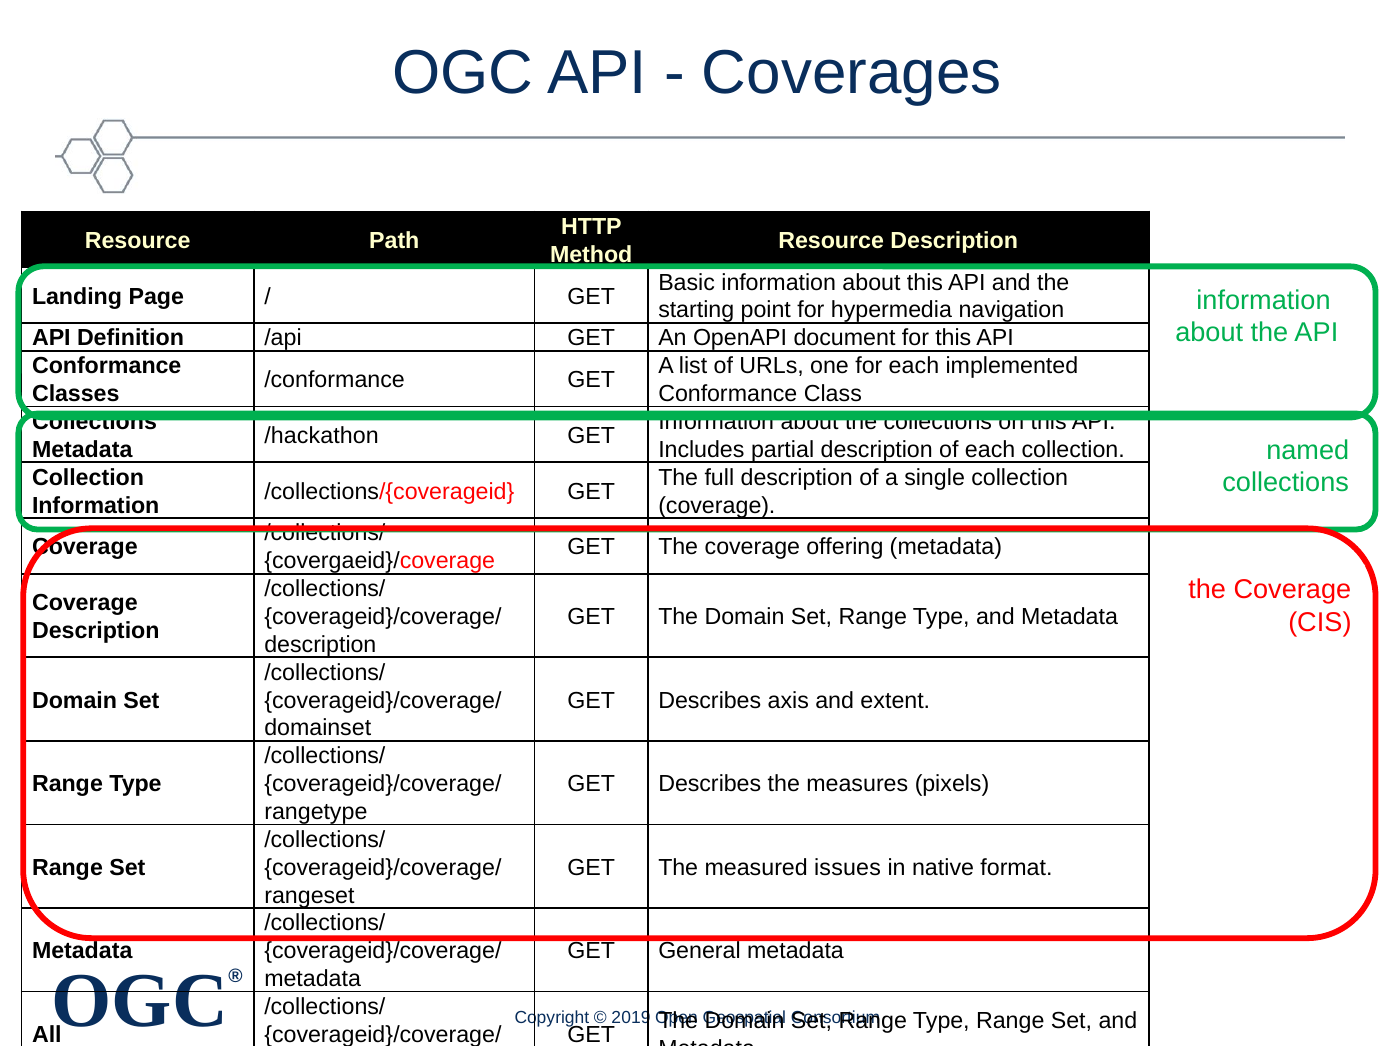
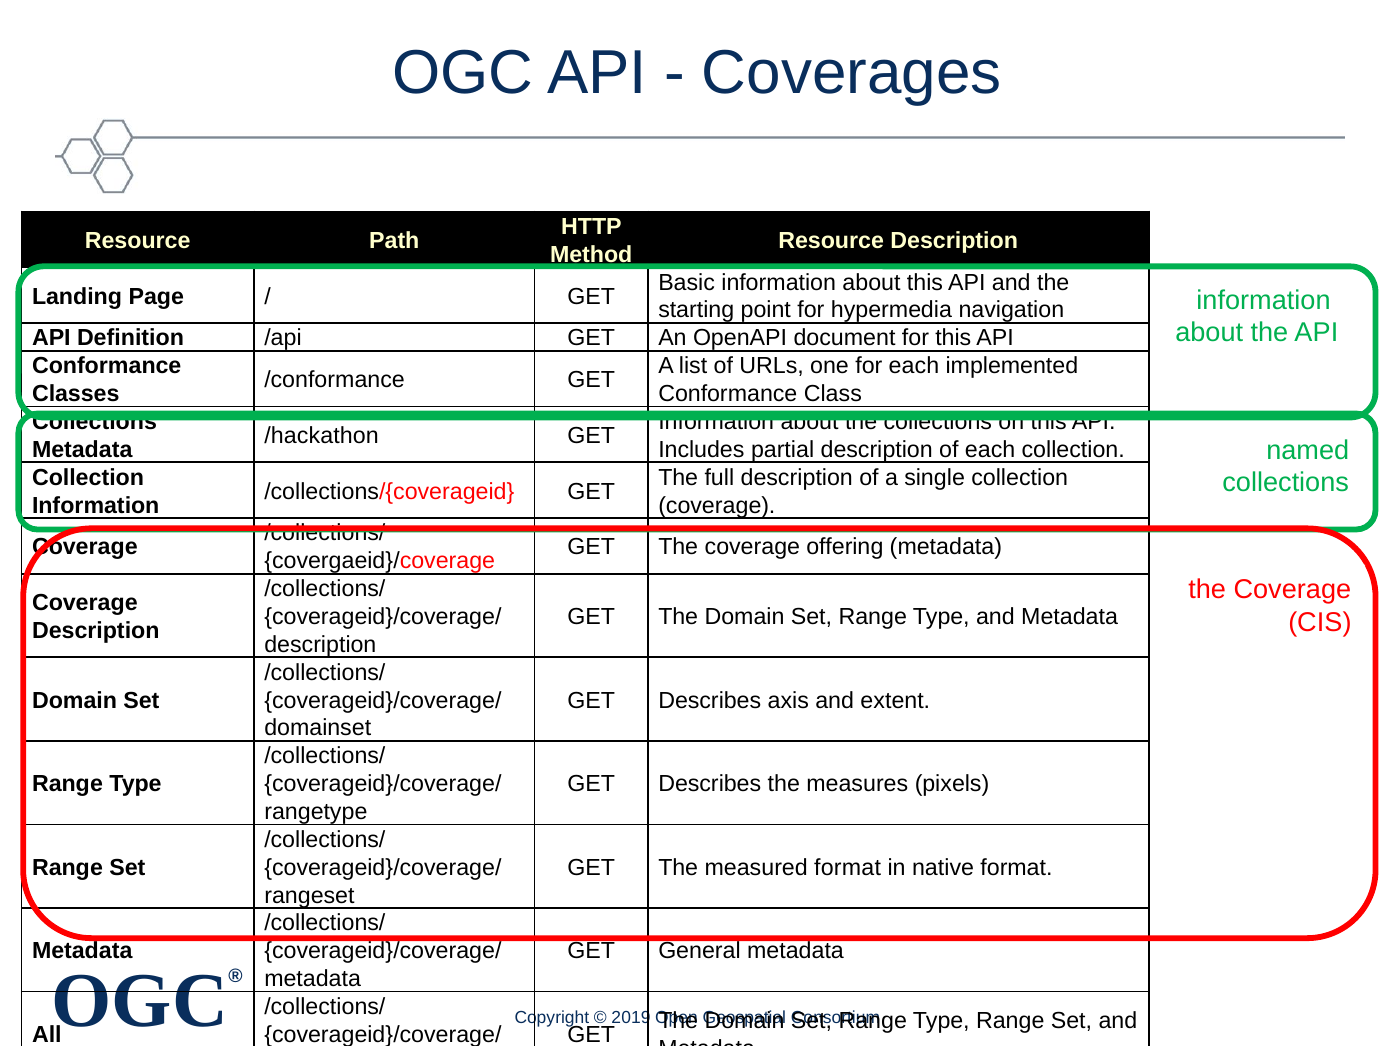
measured issues: issues -> format
